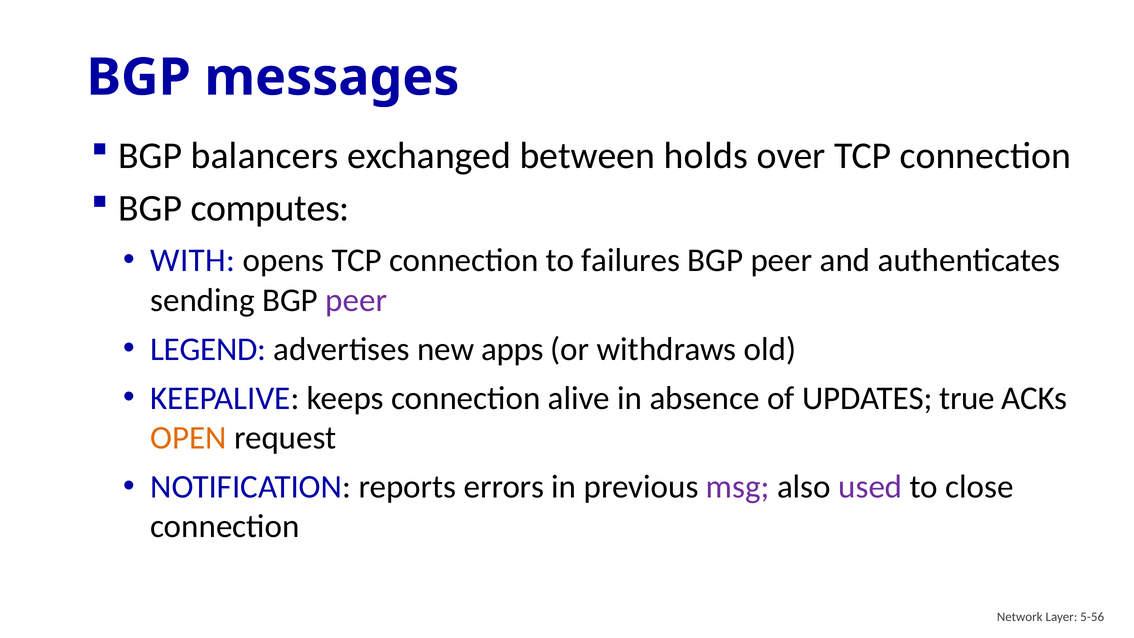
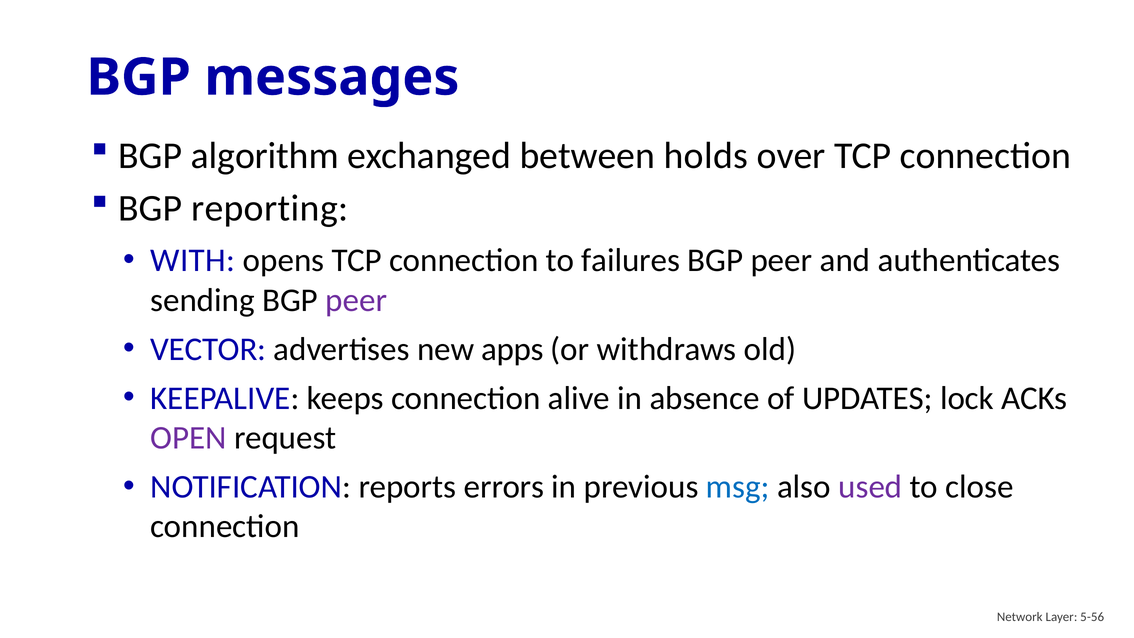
balancers: balancers -> algorithm
computes: computes -> reporting
LEGEND: LEGEND -> VECTOR
true: true -> lock
OPEN colour: orange -> purple
msg colour: purple -> blue
